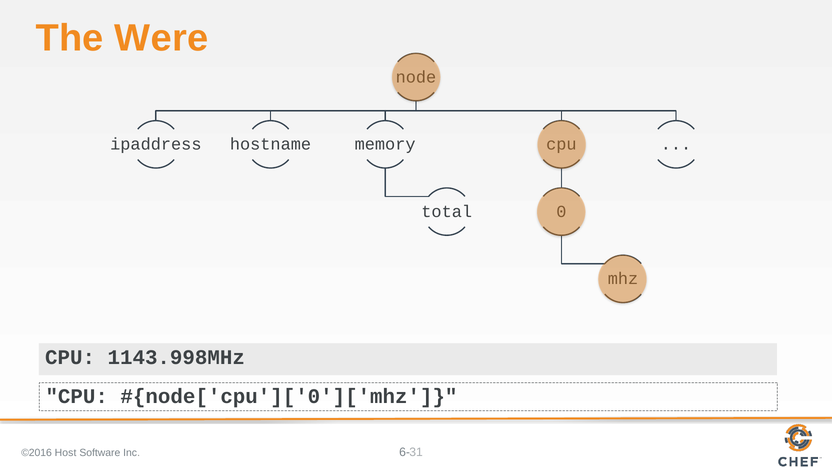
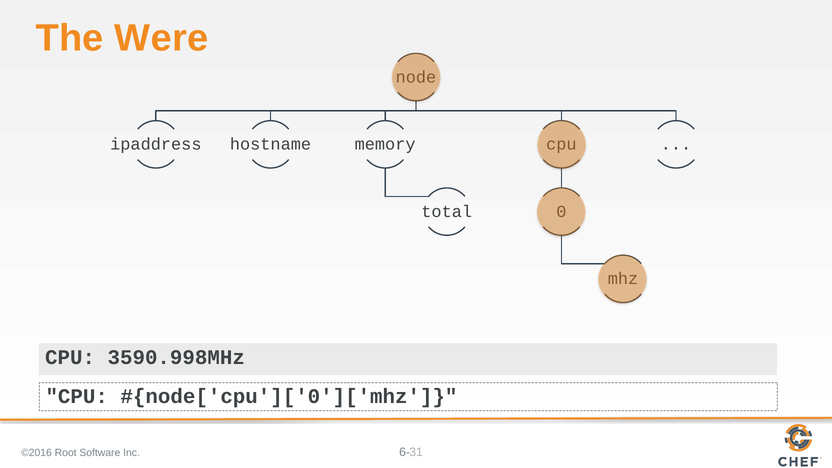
1143.998MHz: 1143.998MHz -> 3590.998MHz
Host: Host -> Root
